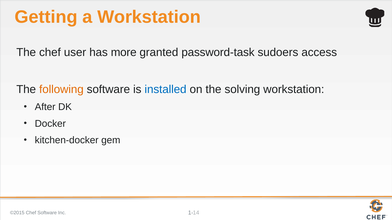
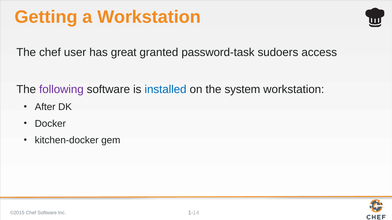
more: more -> great
following colour: orange -> purple
solving: solving -> system
